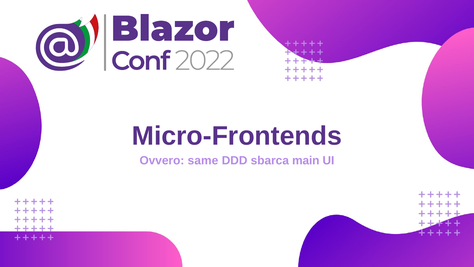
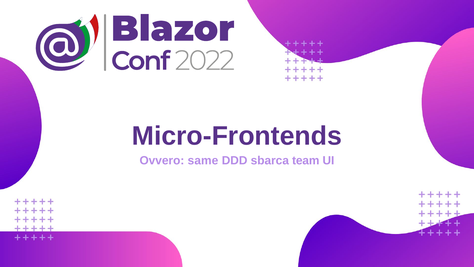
main: main -> team
